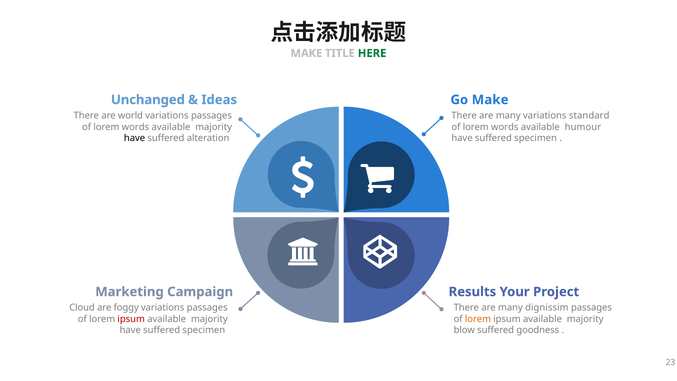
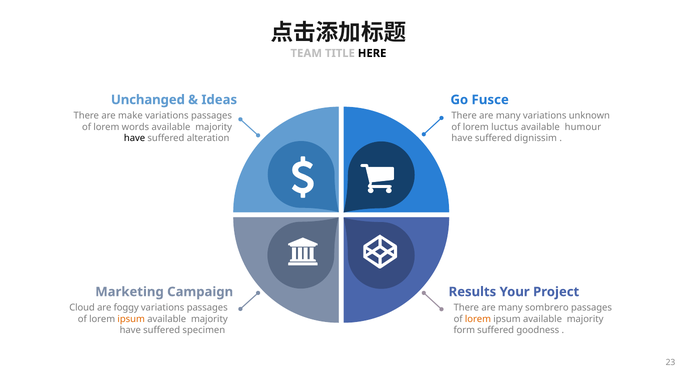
MAKE at (306, 53): MAKE -> TEAM
HERE colour: green -> black
Go Make: Make -> Fusce
world: world -> make
standard: standard -> unknown
words at (505, 127): words -> luctus
specimen at (536, 138): specimen -> dignissim
dignissim: dignissim -> sombrero
ipsum at (131, 319) colour: red -> orange
blow: blow -> form
